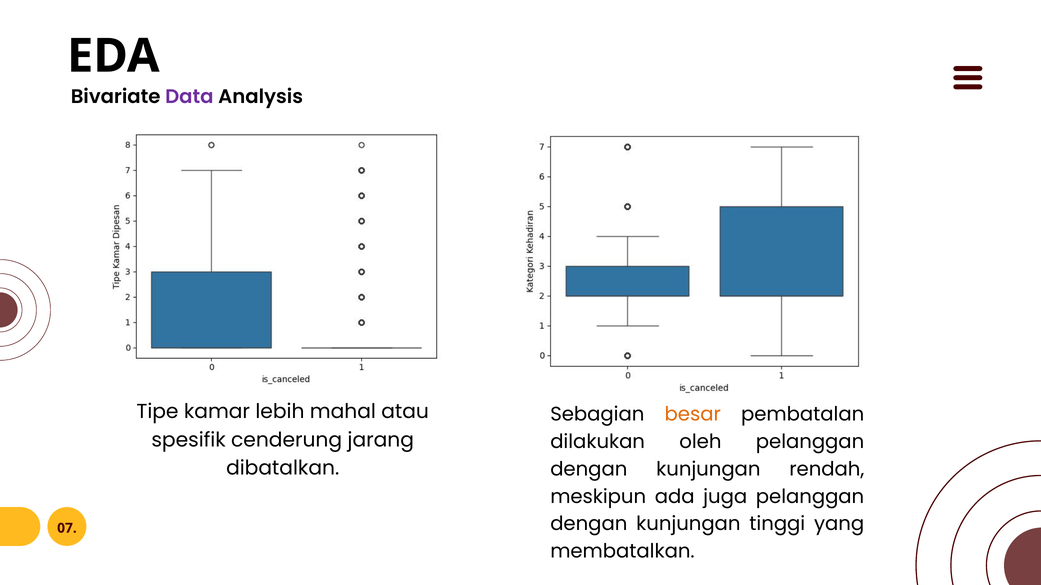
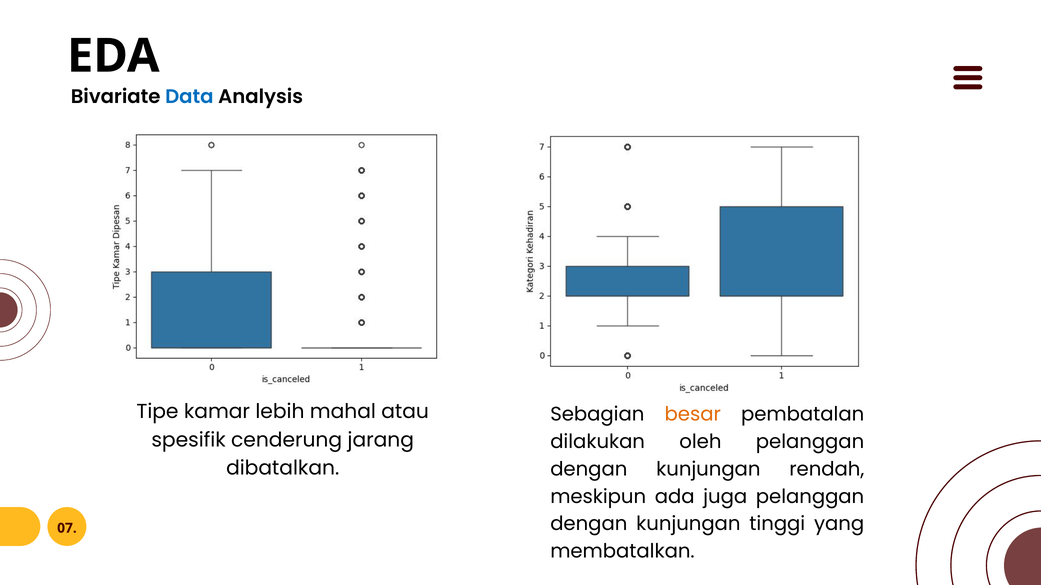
Data colour: purple -> blue
